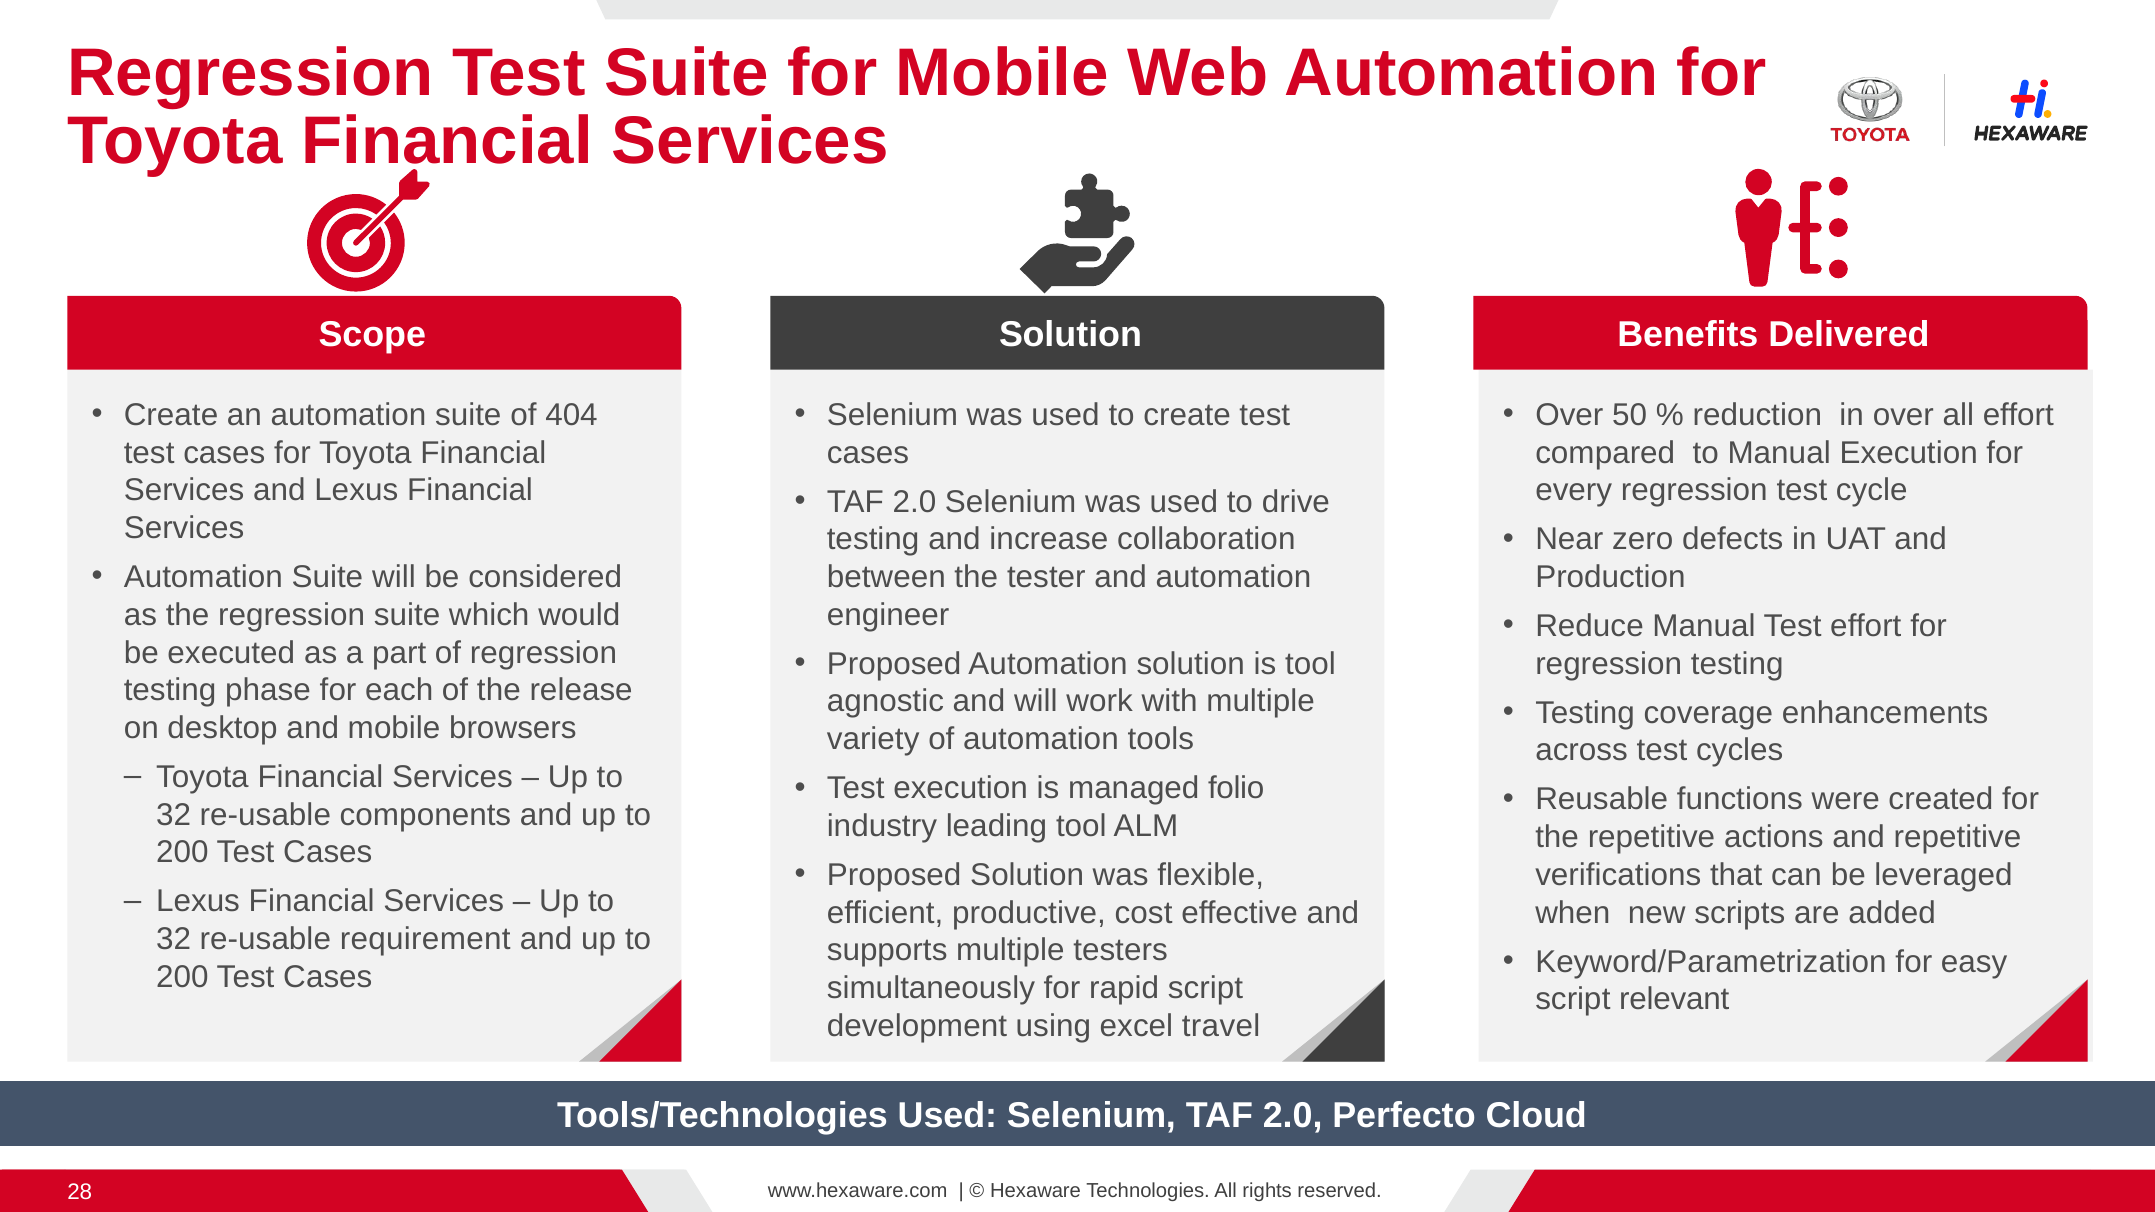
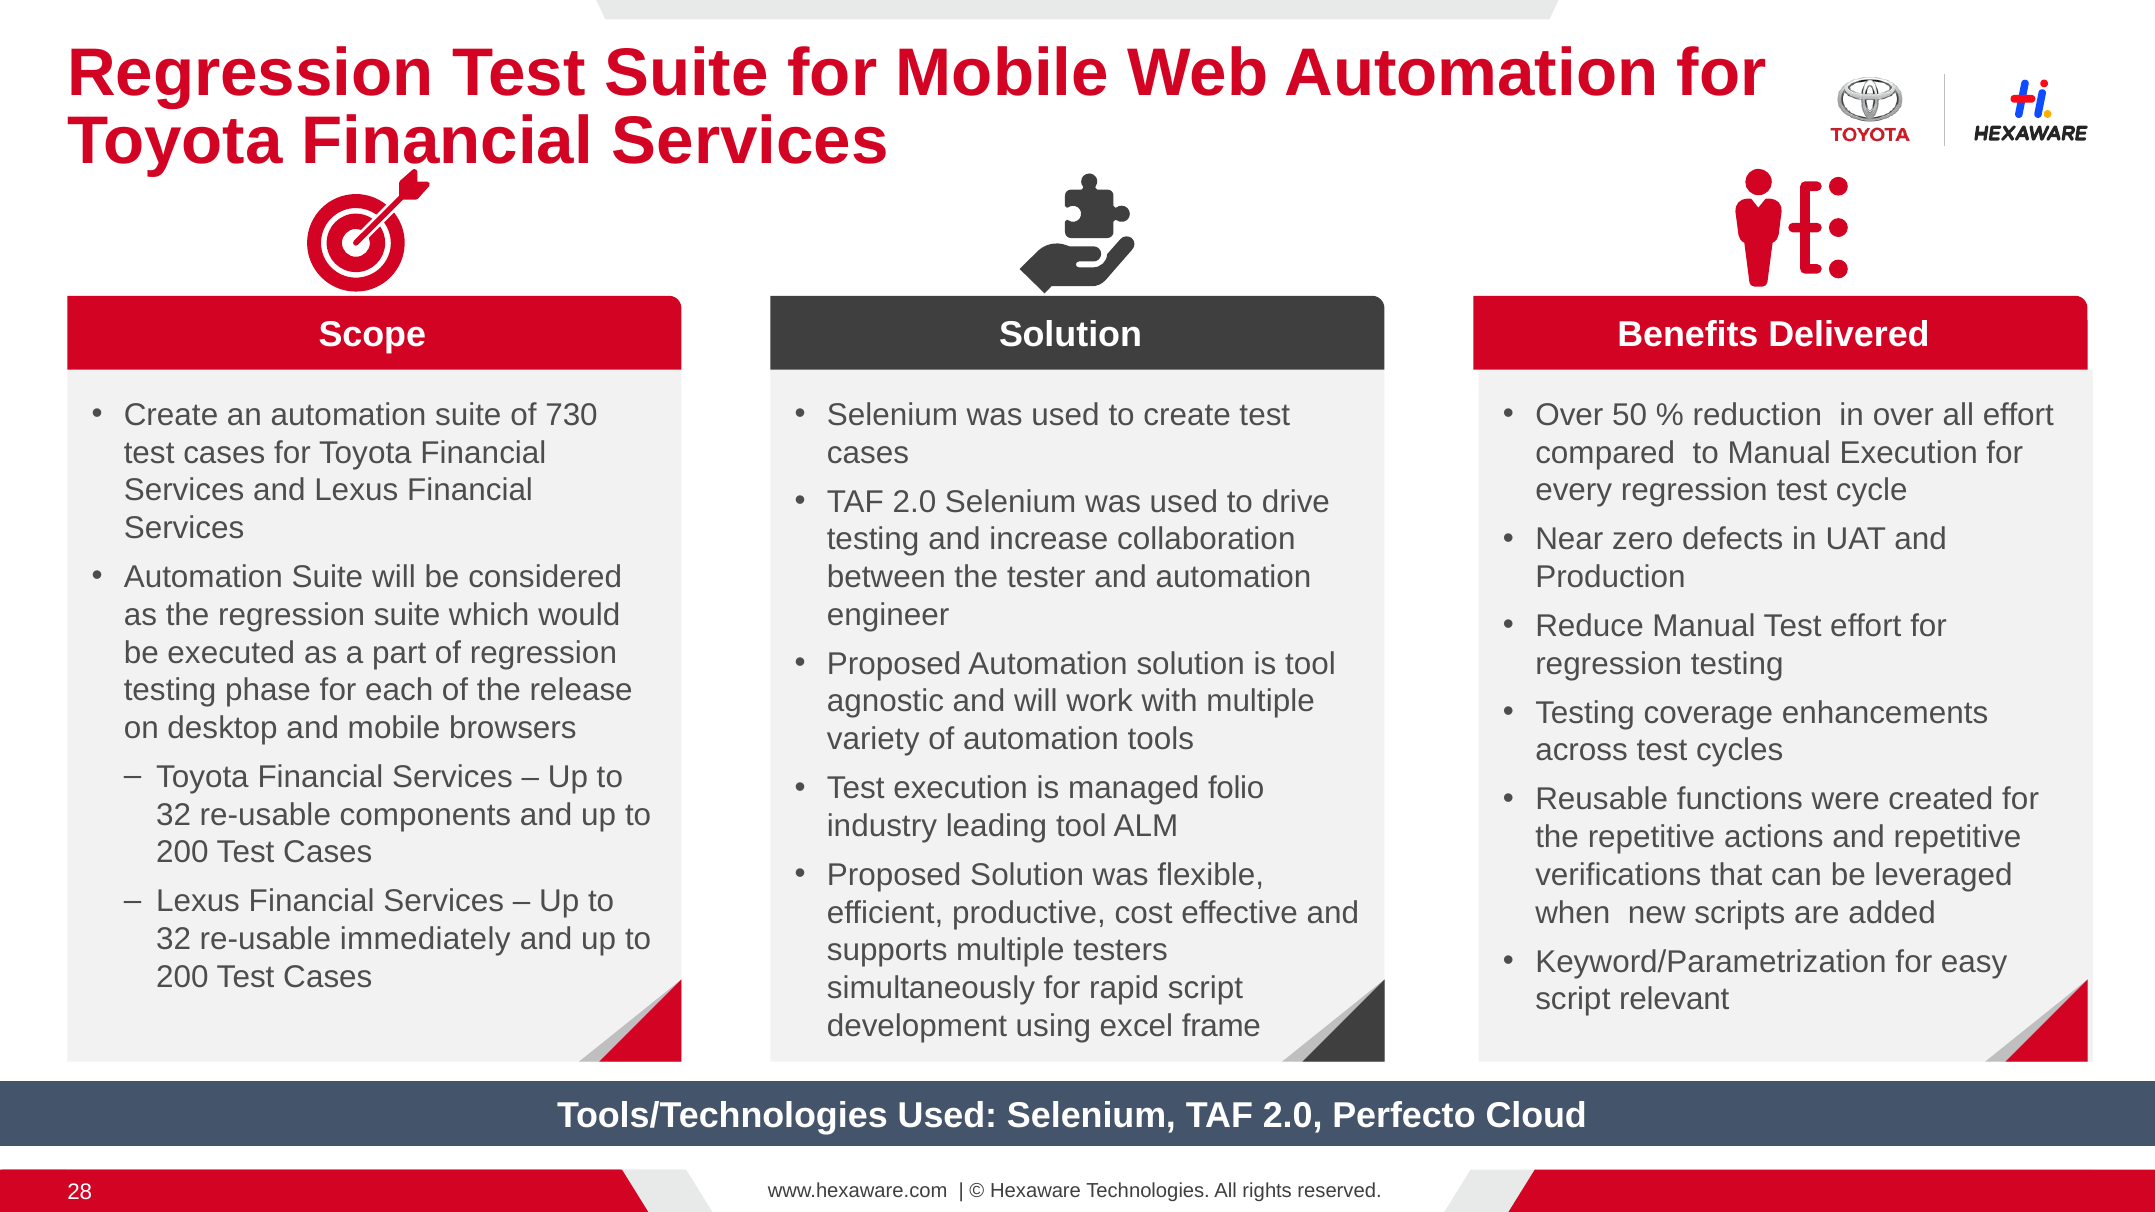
404: 404 -> 730
requirement: requirement -> immediately
travel: travel -> frame
